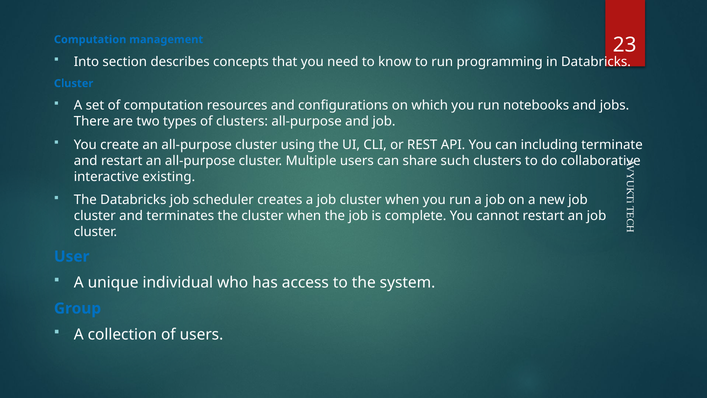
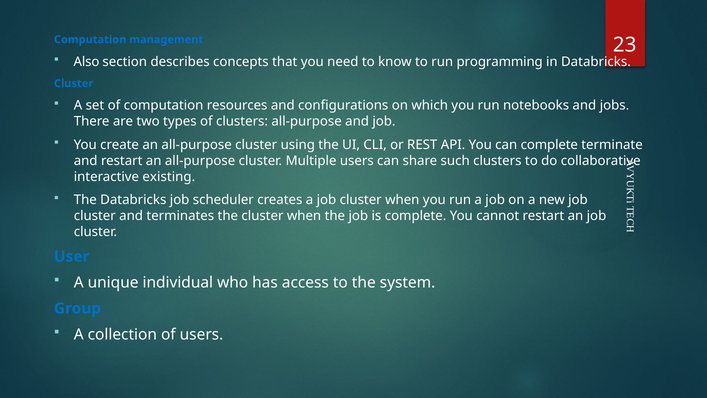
Into: Into -> Also
can including: including -> complete
